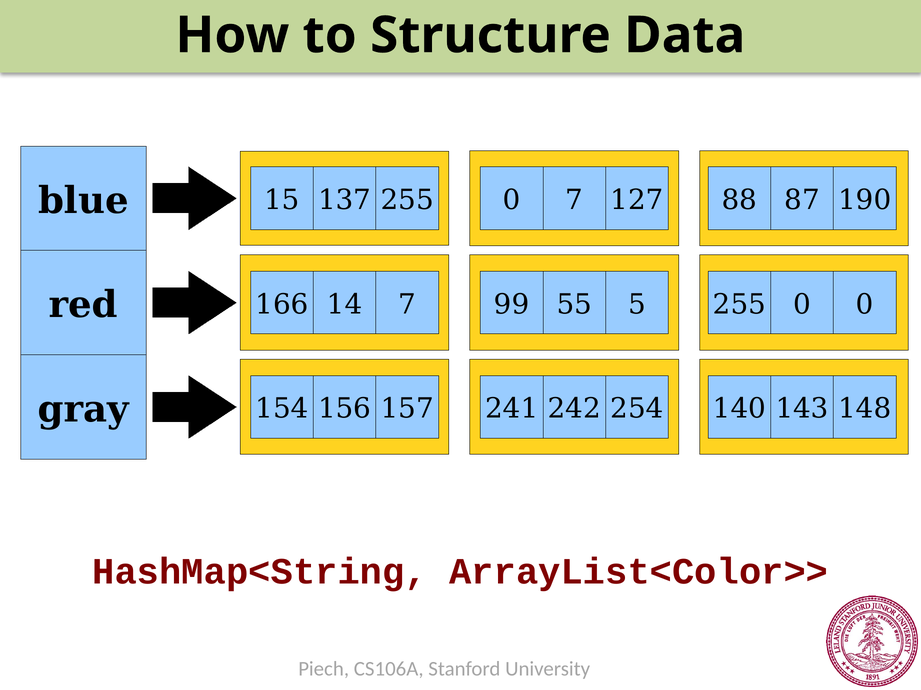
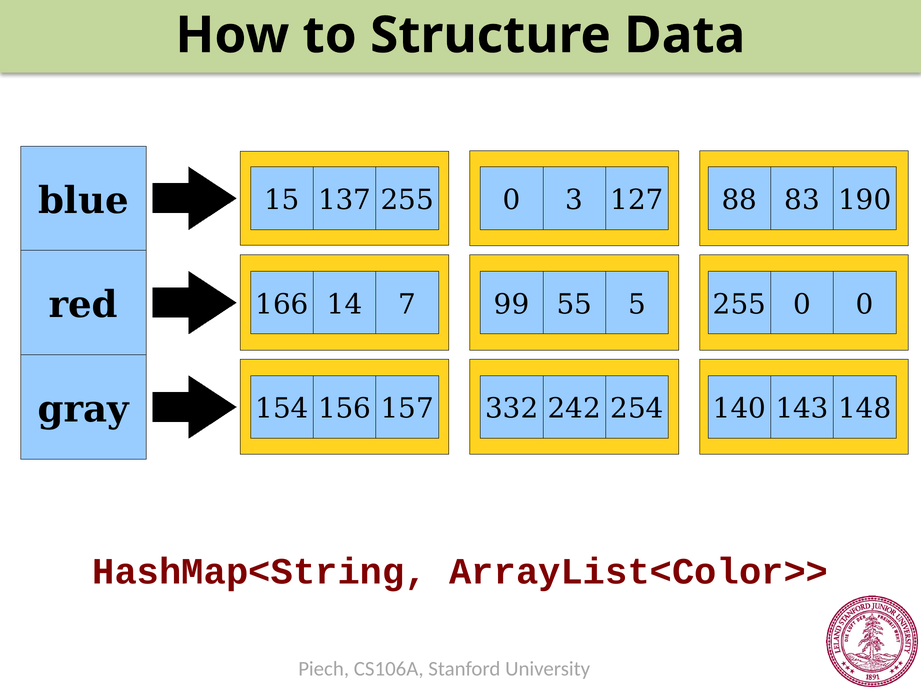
0 7: 7 -> 3
87: 87 -> 83
241: 241 -> 332
